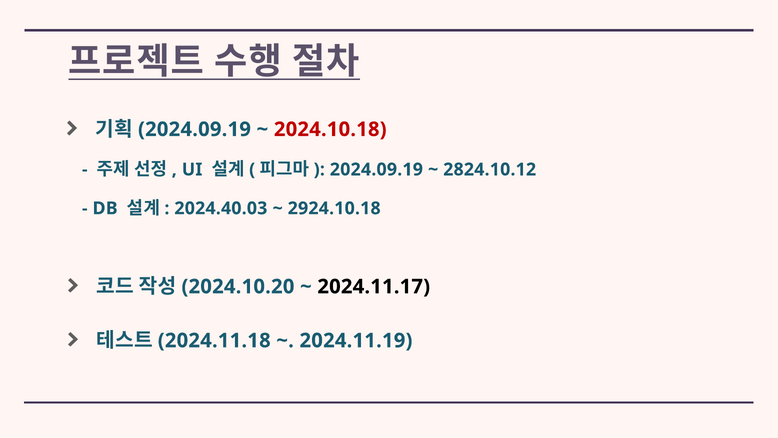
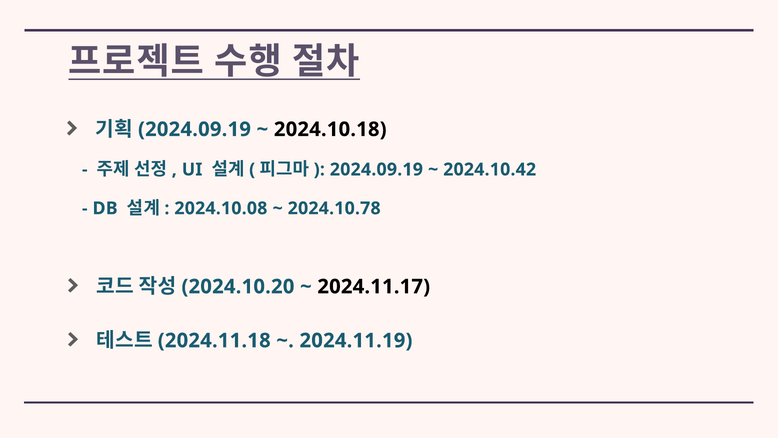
2024.10.18 colour: red -> black
2824.10.12: 2824.10.12 -> 2024.10.42
2024.40.03: 2024.40.03 -> 2024.10.08
2924.10.18: 2924.10.18 -> 2024.10.78
